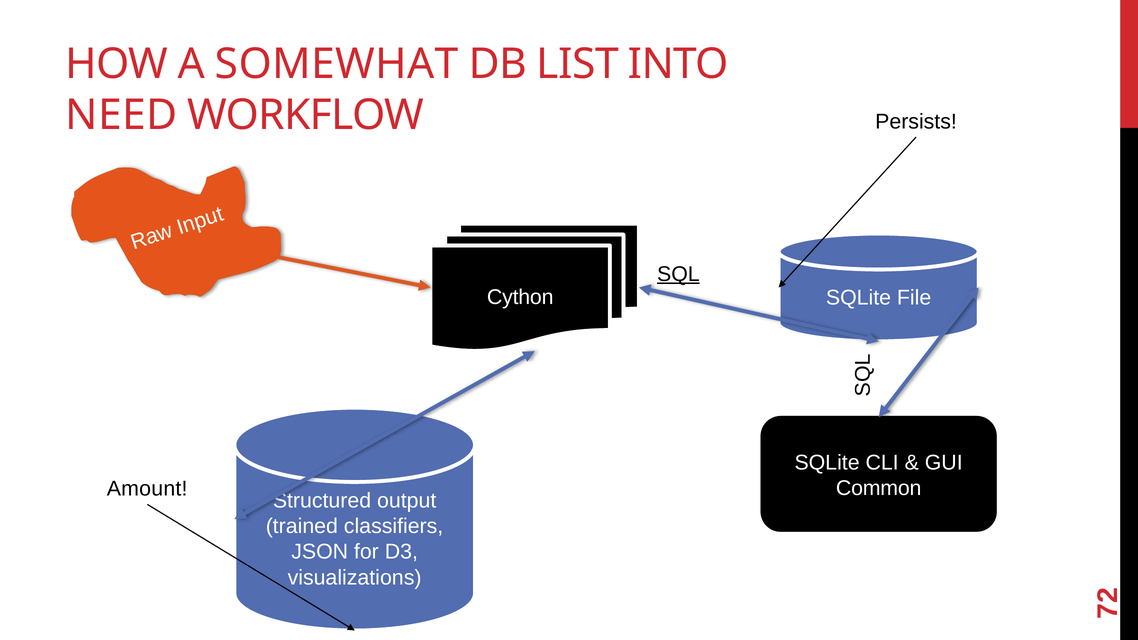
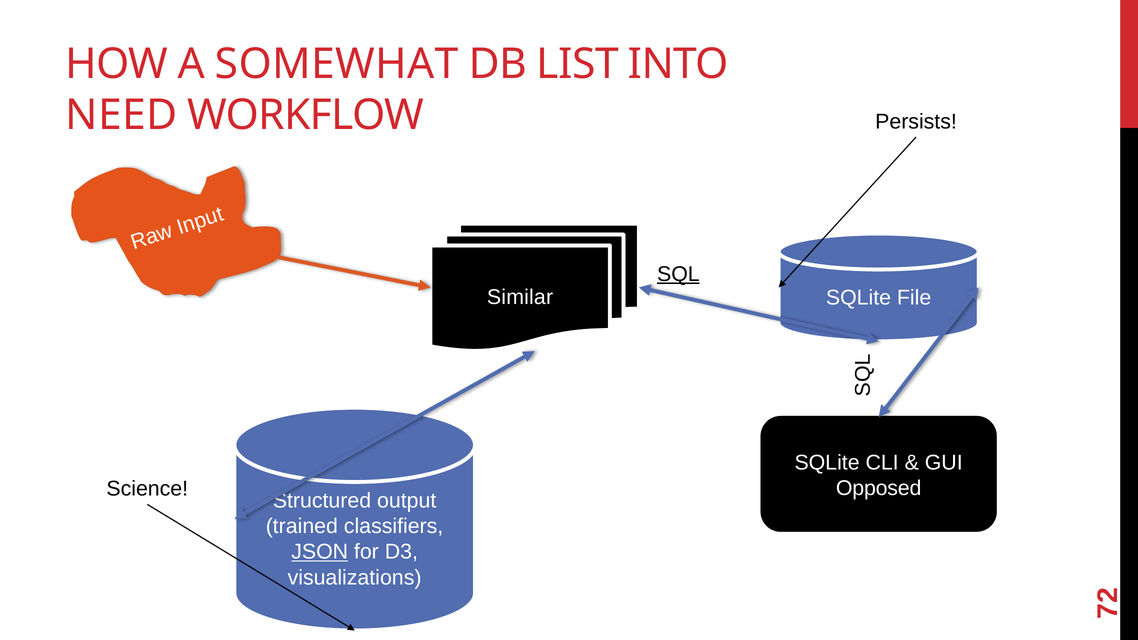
Cython: Cython -> Similar
Common: Common -> Opposed
Amount: Amount -> Science
JSON underline: none -> present
